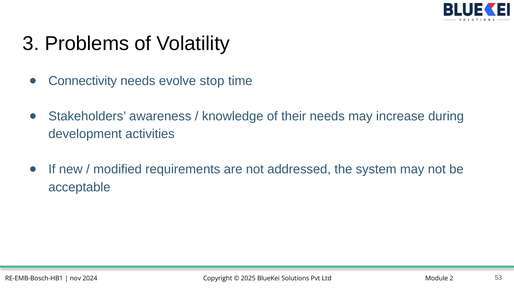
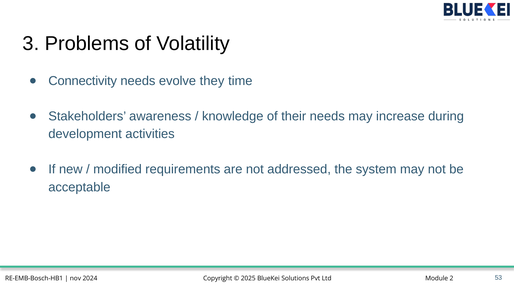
stop: stop -> they
